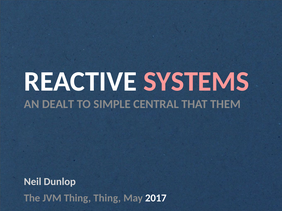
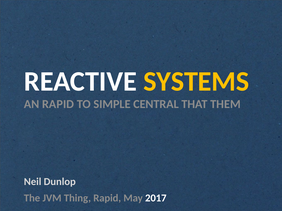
SYSTEMS colour: pink -> yellow
AN DEALT: DEALT -> RAPID
Thing Thing: Thing -> Rapid
